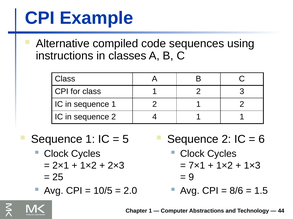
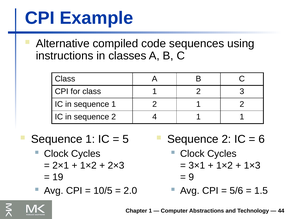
7×1: 7×1 -> 3×1
25: 25 -> 19
8/6: 8/6 -> 5/6
